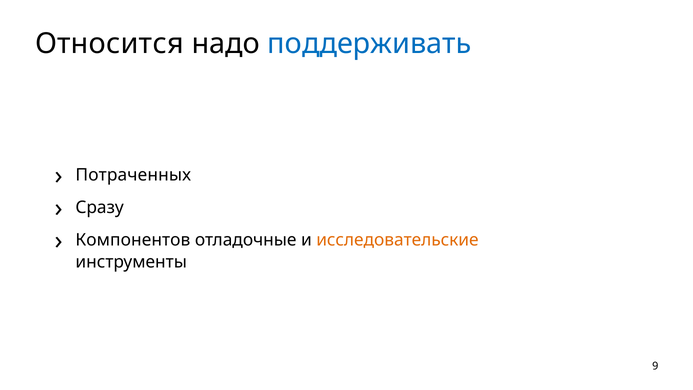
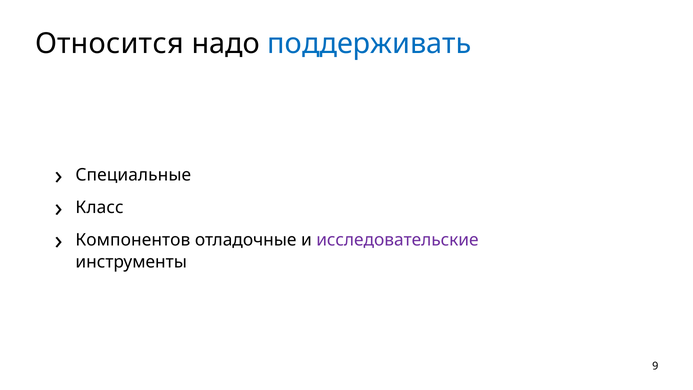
Потраченных: Потраченных -> Специальные
Сразу: Сразу -> Класс
исследовательские colour: orange -> purple
